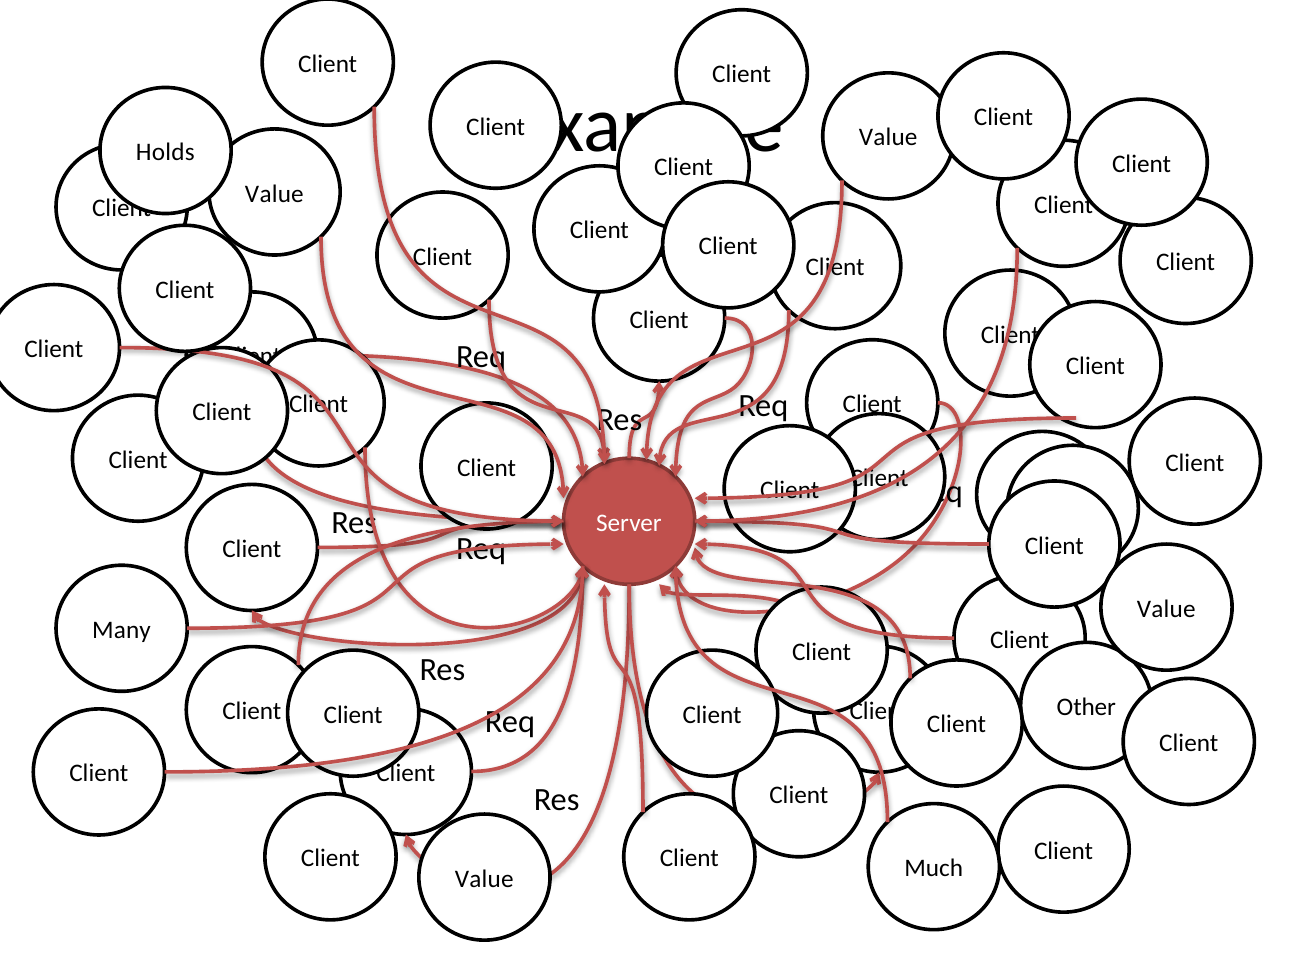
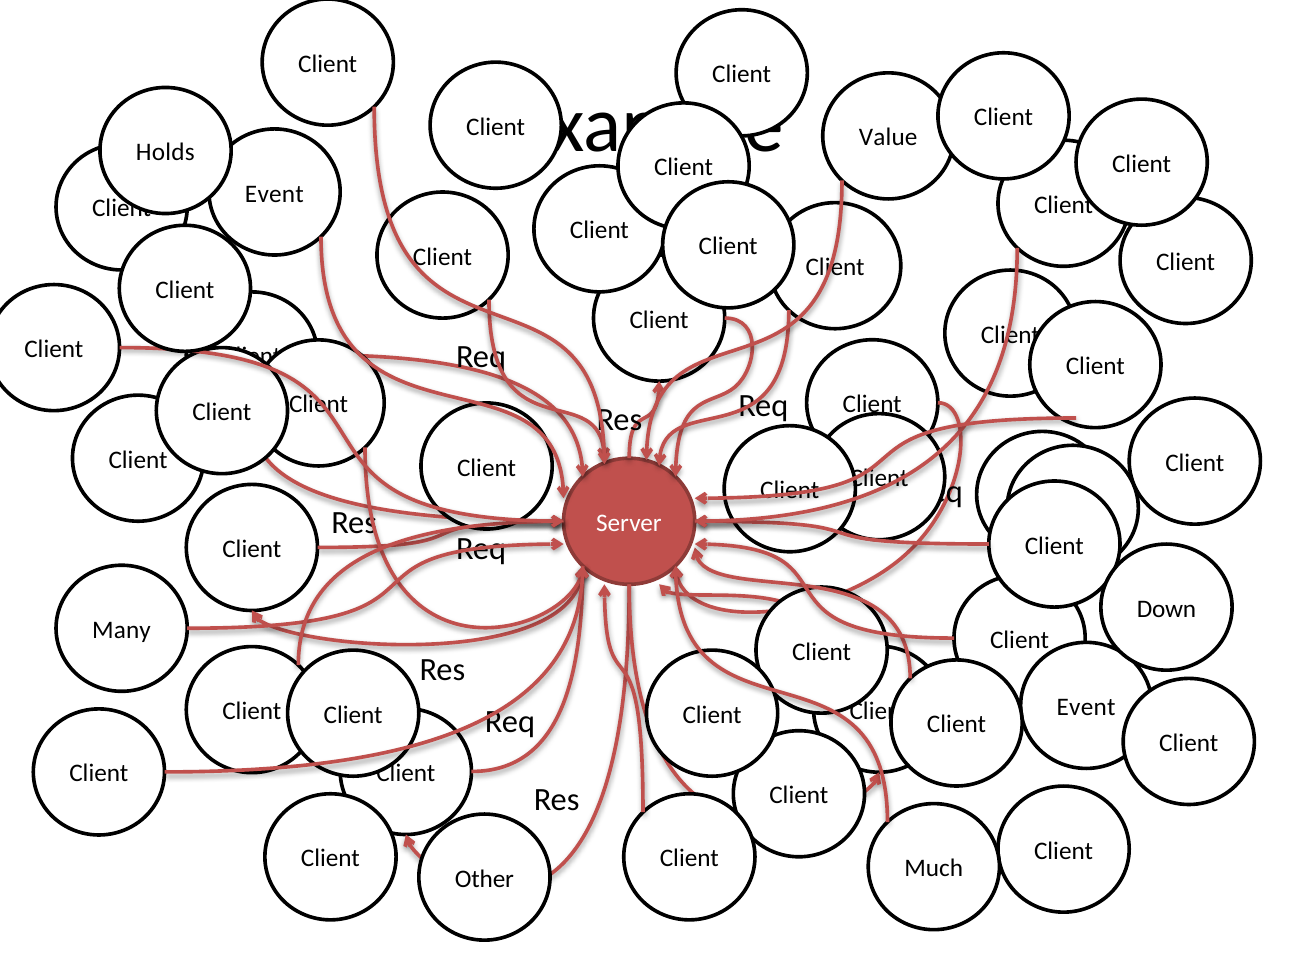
Value at (274, 194): Value -> Event
Value at (1166, 609): Value -> Down
Other at (1086, 707): Other -> Event
Value at (484, 879): Value -> Other
